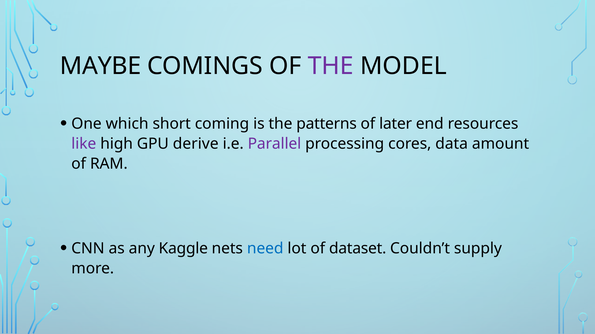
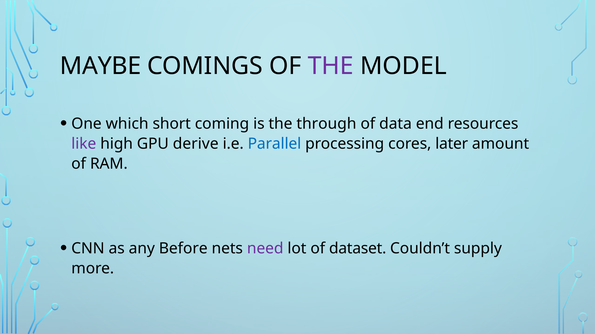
patterns: patterns -> through
later: later -> data
Parallel colour: purple -> blue
data: data -> later
Kaggle: Kaggle -> Before
need colour: blue -> purple
